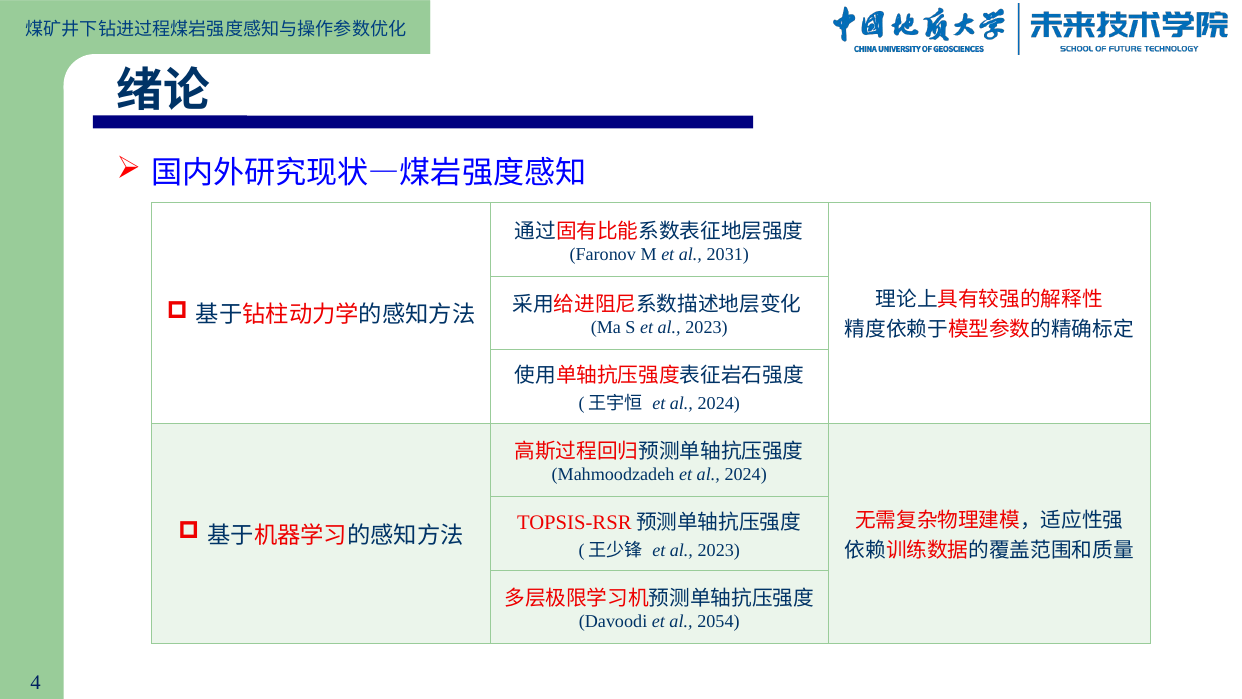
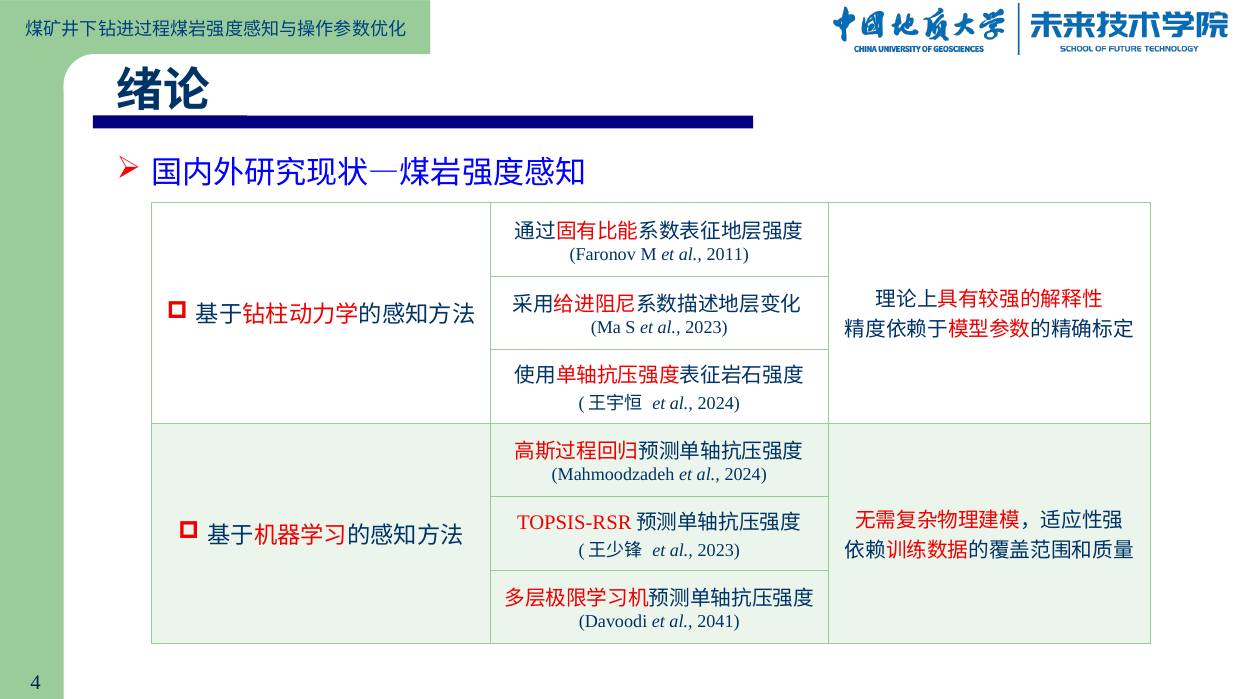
2031: 2031 -> 2011
2054: 2054 -> 2041
